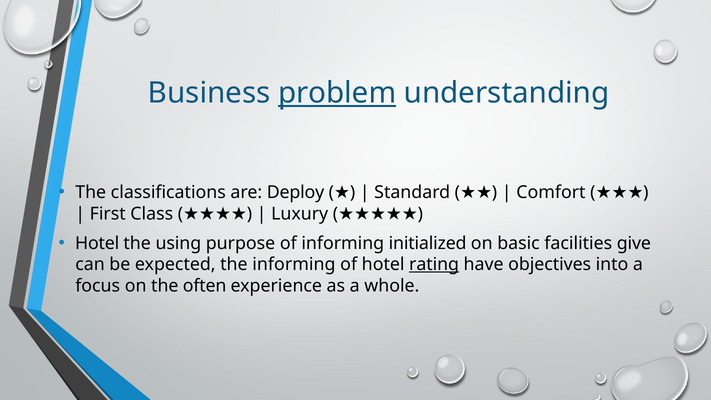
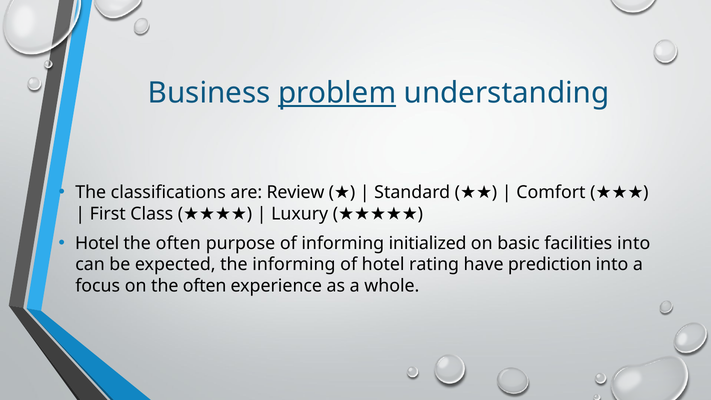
Deploy: Deploy -> Review
using at (178, 243): using -> often
facilities give: give -> into
rating underline: present -> none
objectives: objectives -> prediction
